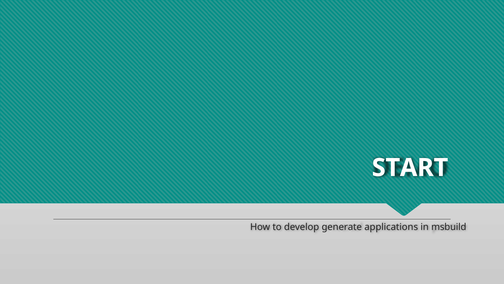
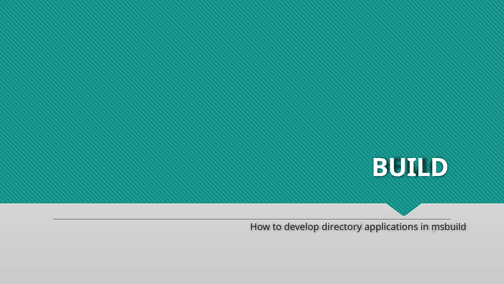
START: START -> BUILD
generate: generate -> directory
